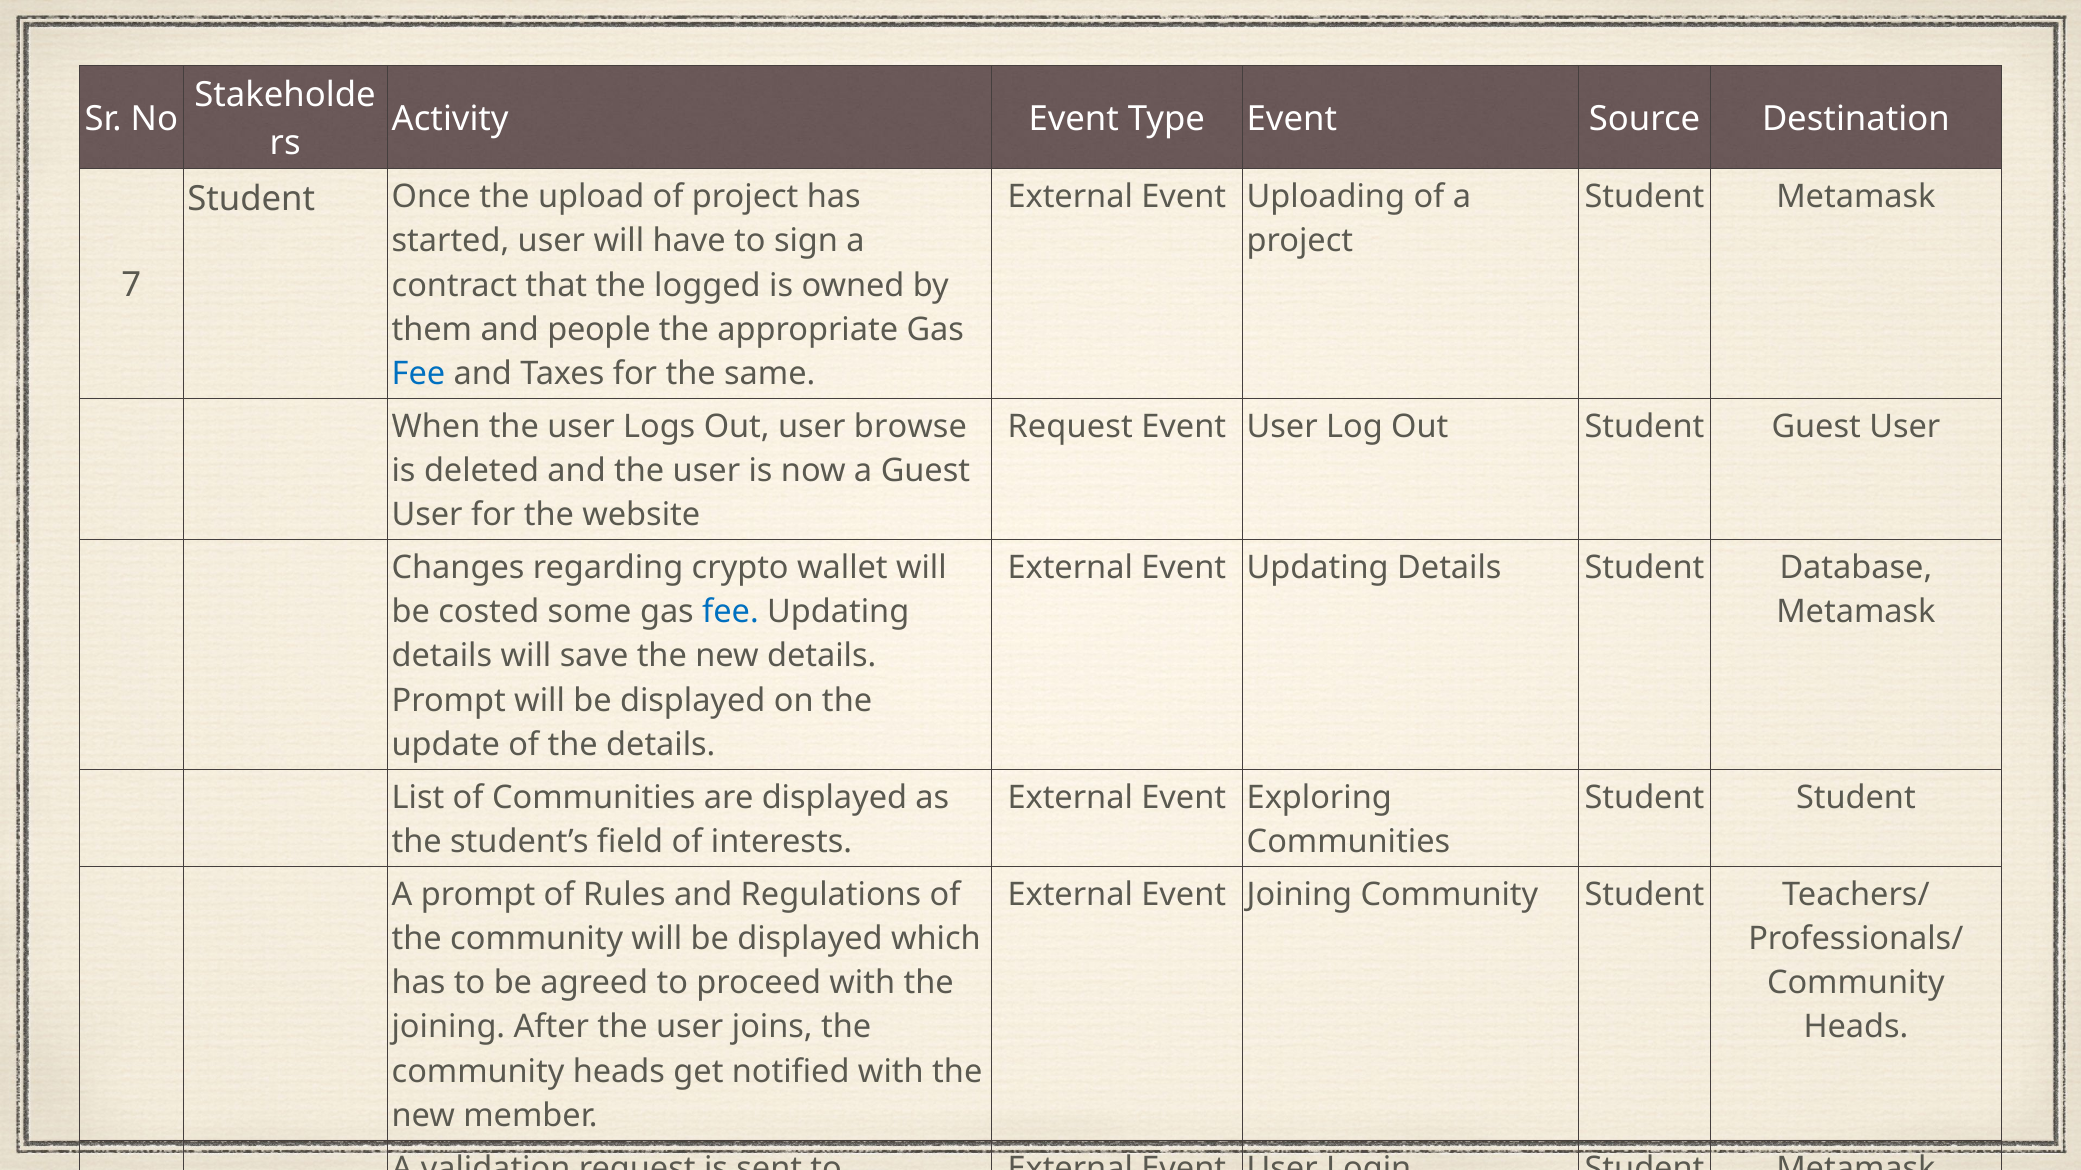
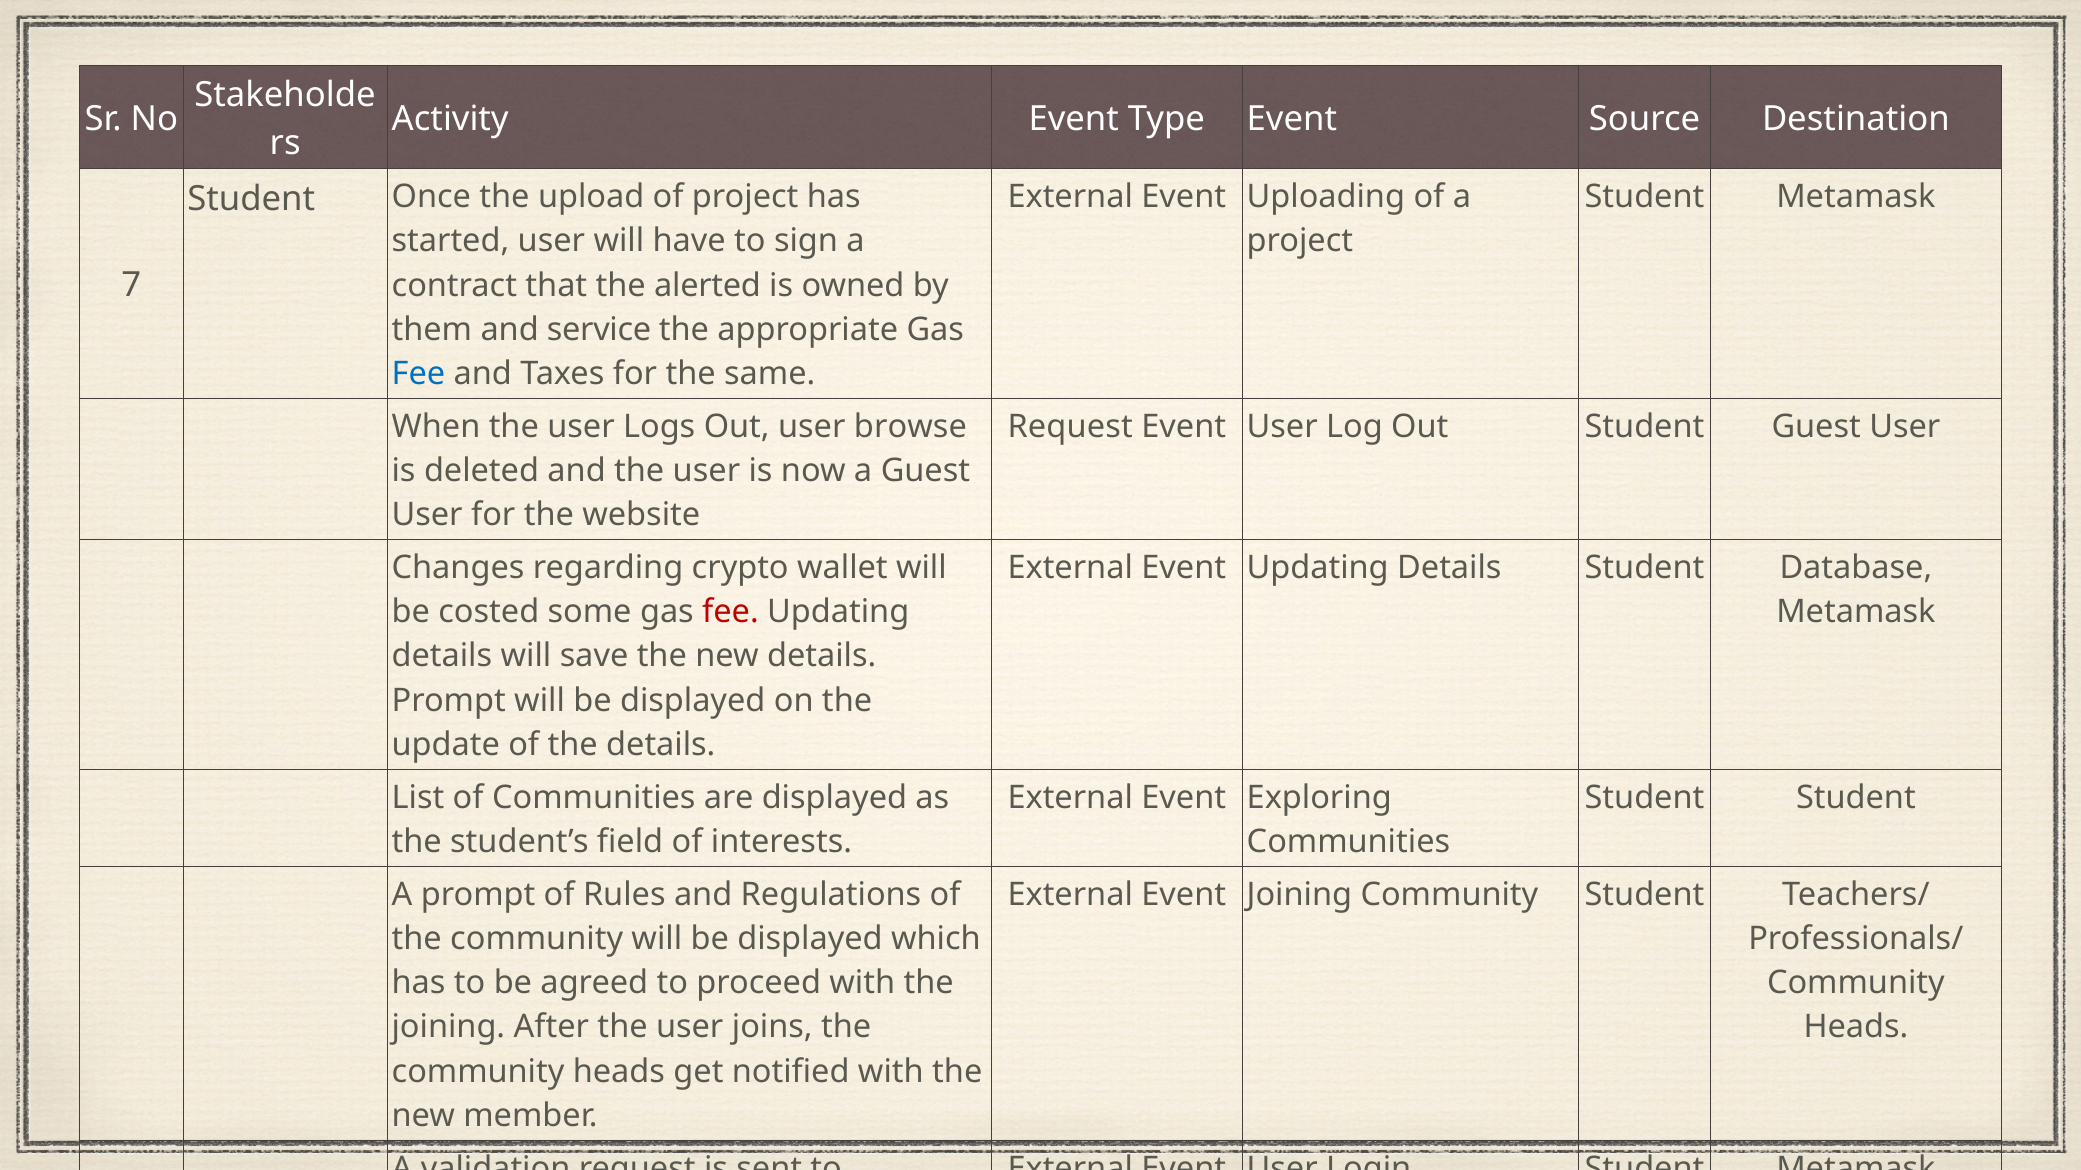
the logged: logged -> alerted
people: people -> service
fee at (731, 612) colour: blue -> red
